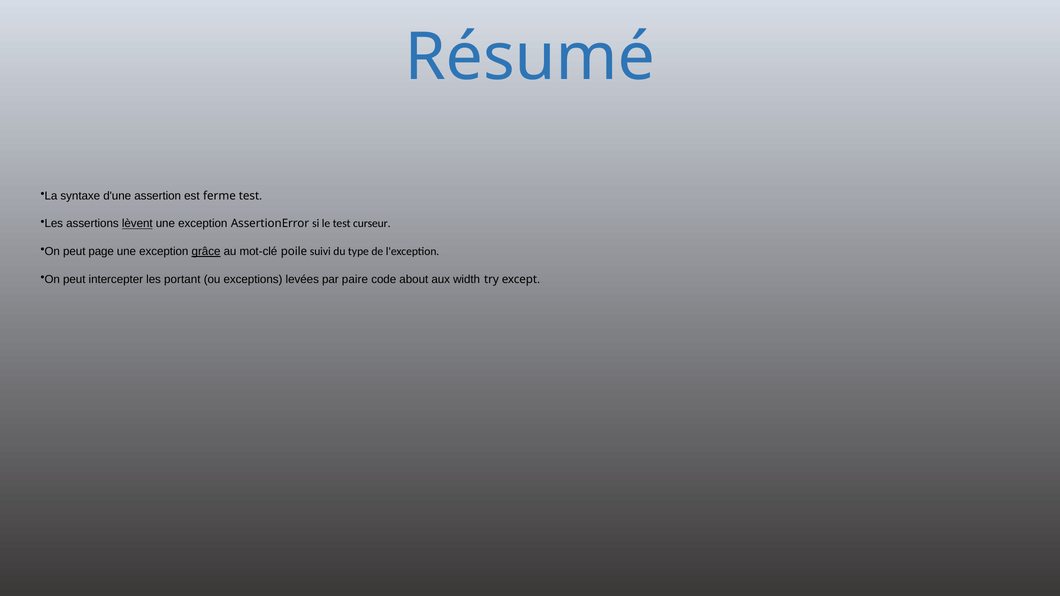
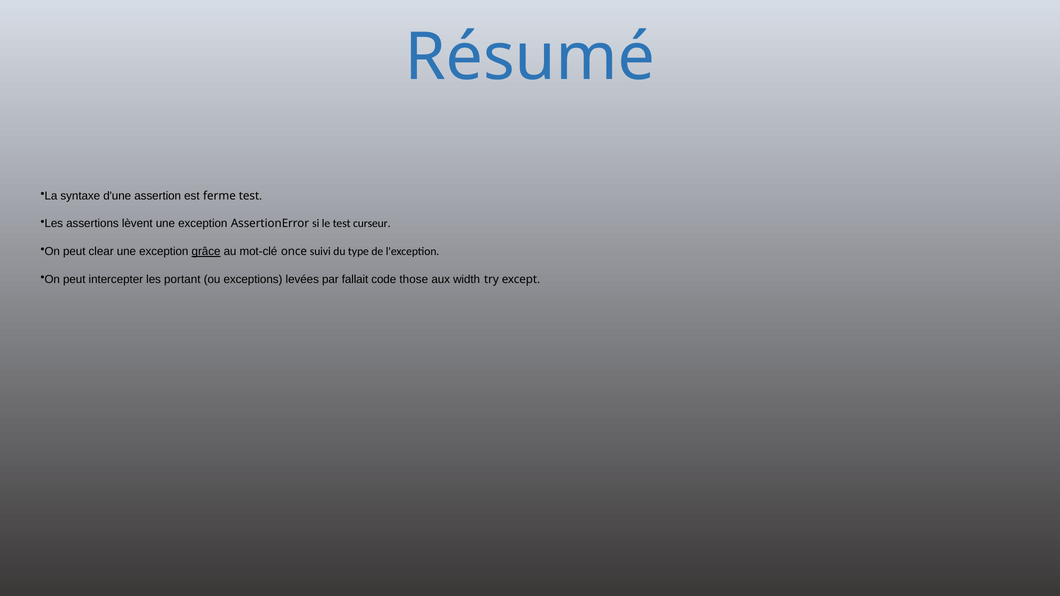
lèvent underline: present -> none
page: page -> clear
poile: poile -> once
paire: paire -> fallait
about: about -> those
